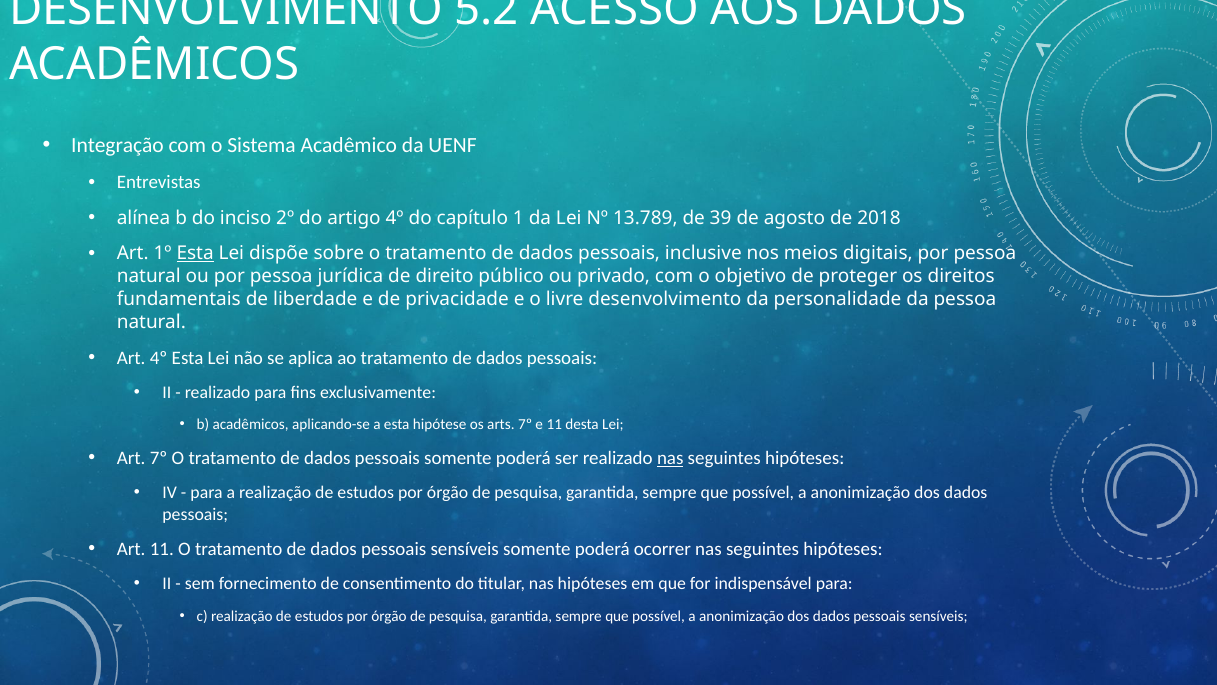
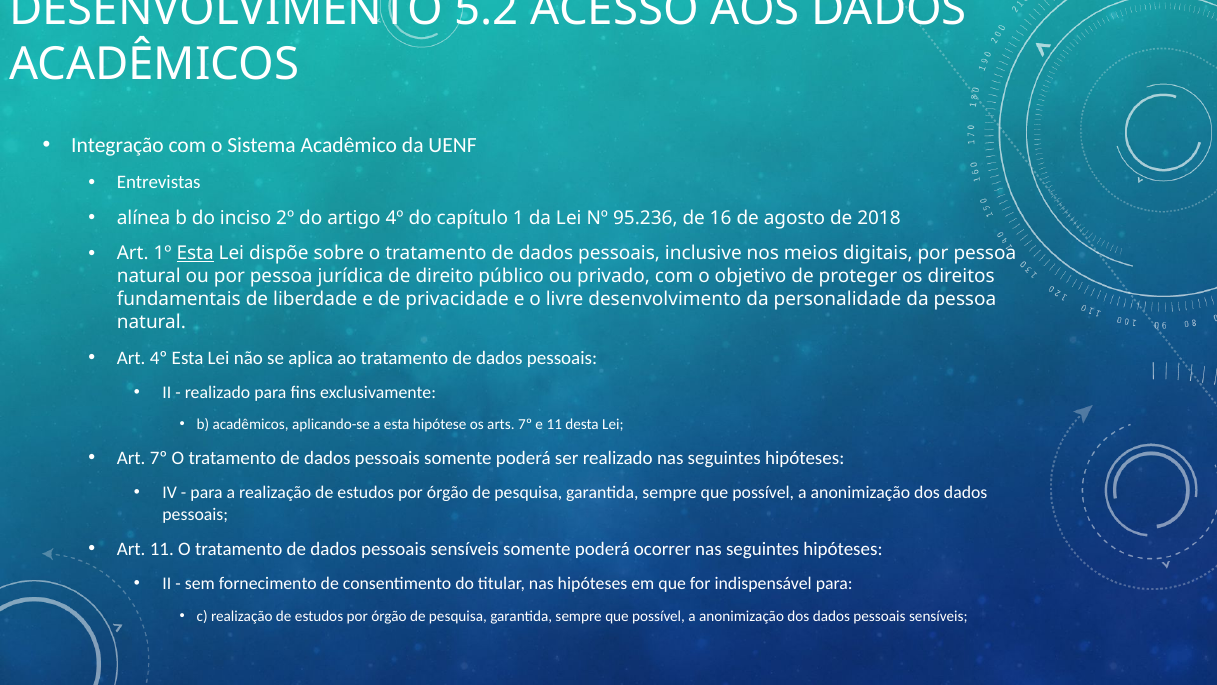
13.789: 13.789 -> 95.236
39: 39 -> 16
nas at (670, 458) underline: present -> none
